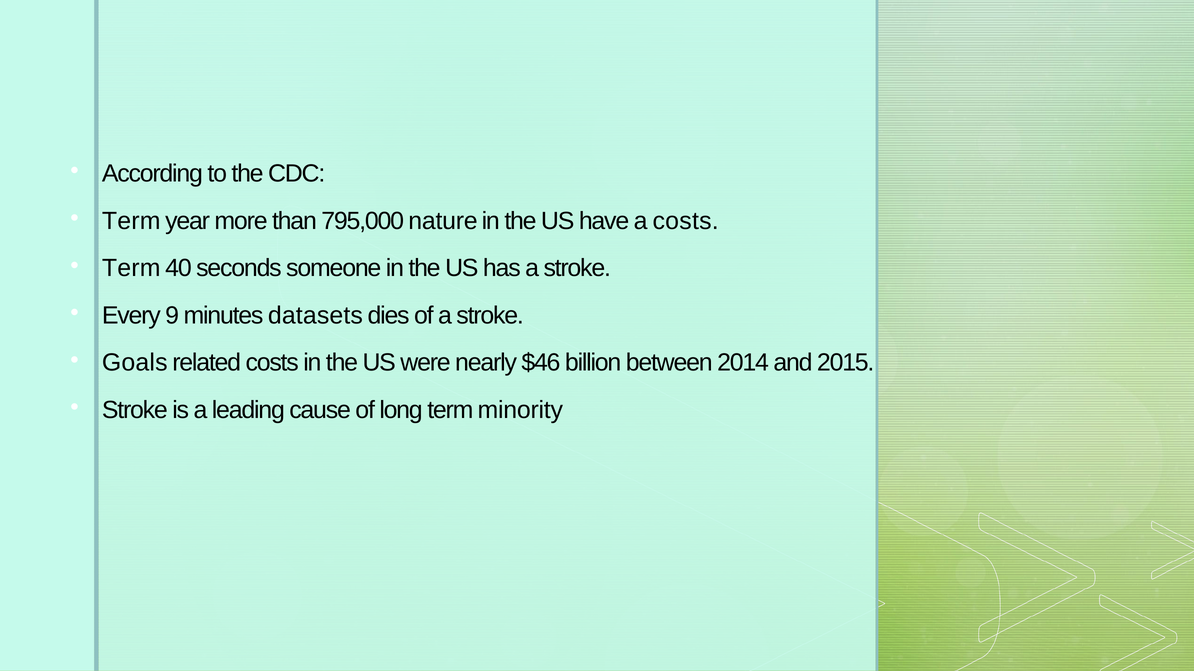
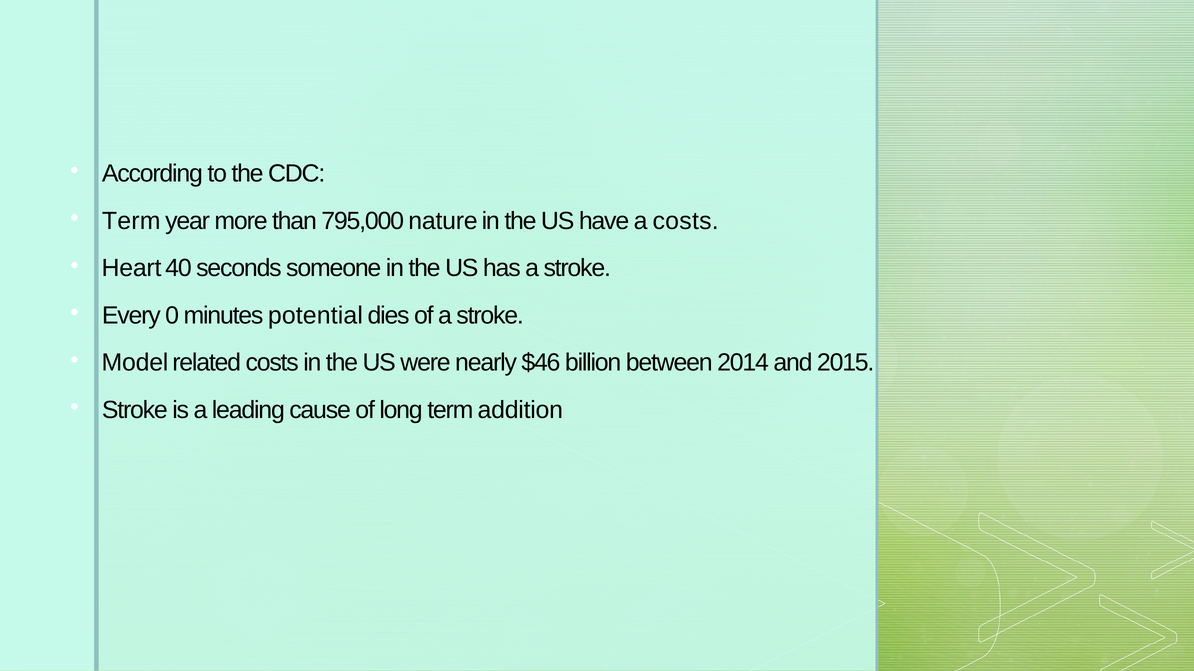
Term at (131, 268): Term -> Heart
9: 9 -> 0
datasets: datasets -> potential
Goals: Goals -> Model
minority: minority -> addition
